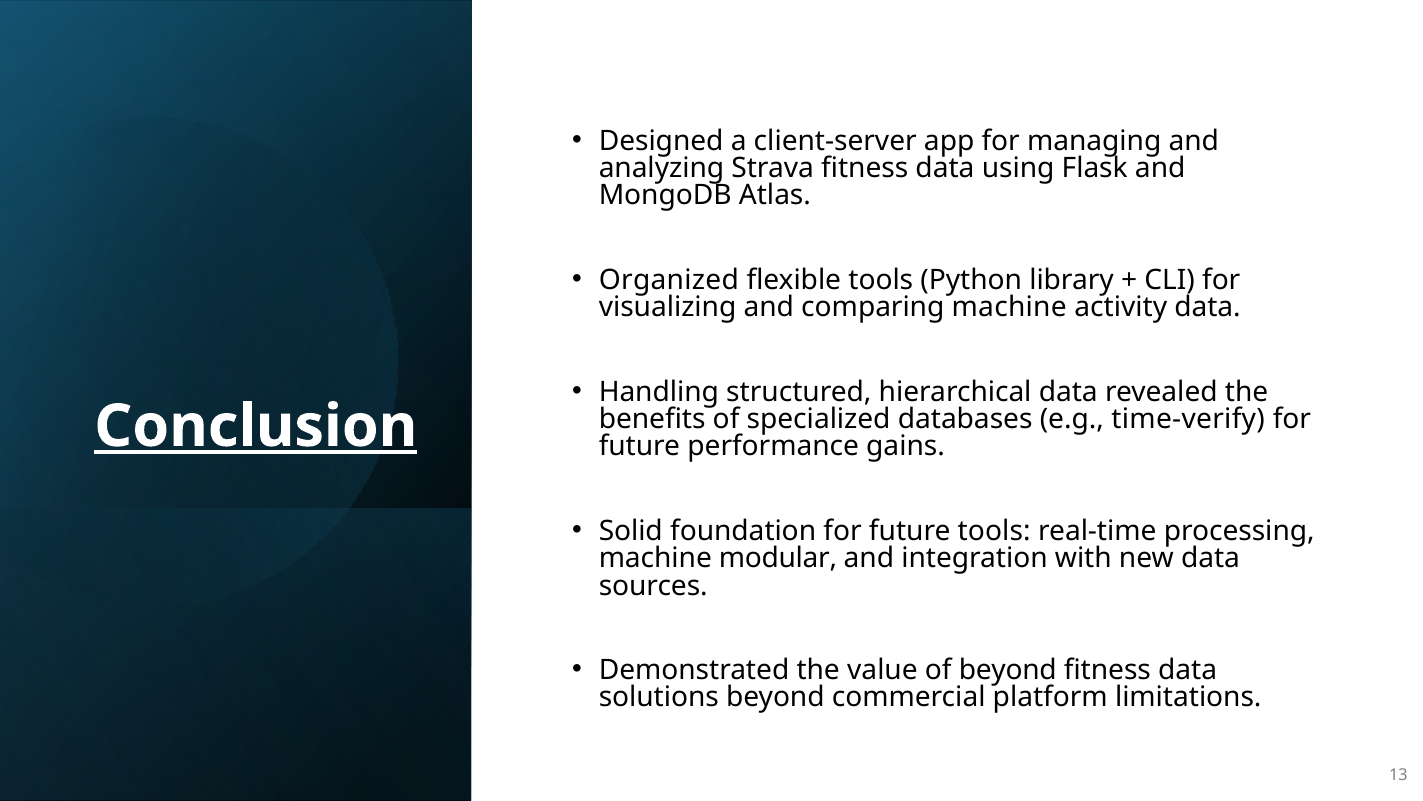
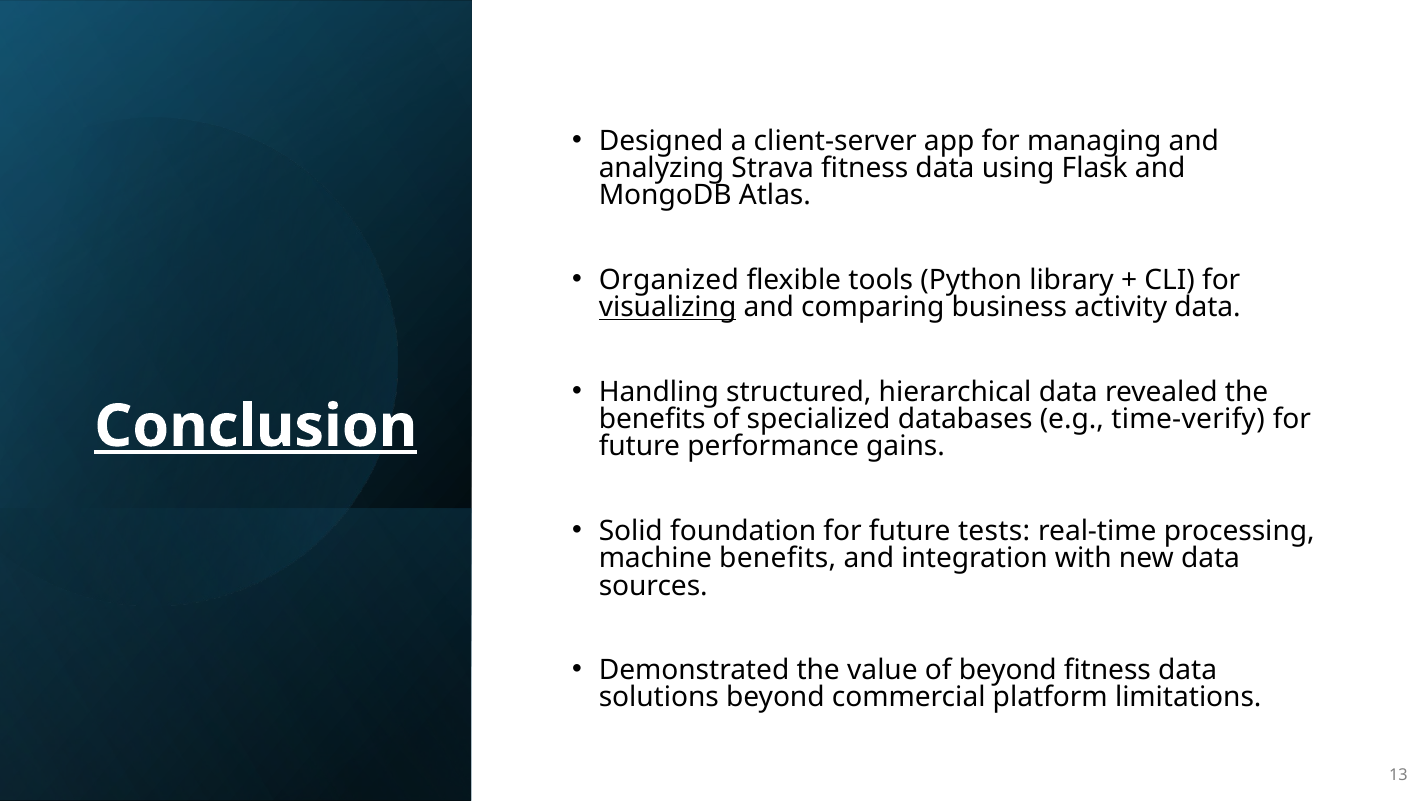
visualizing underline: none -> present
comparing machine: machine -> business
future tools: tools -> tests
machine modular: modular -> benefits
